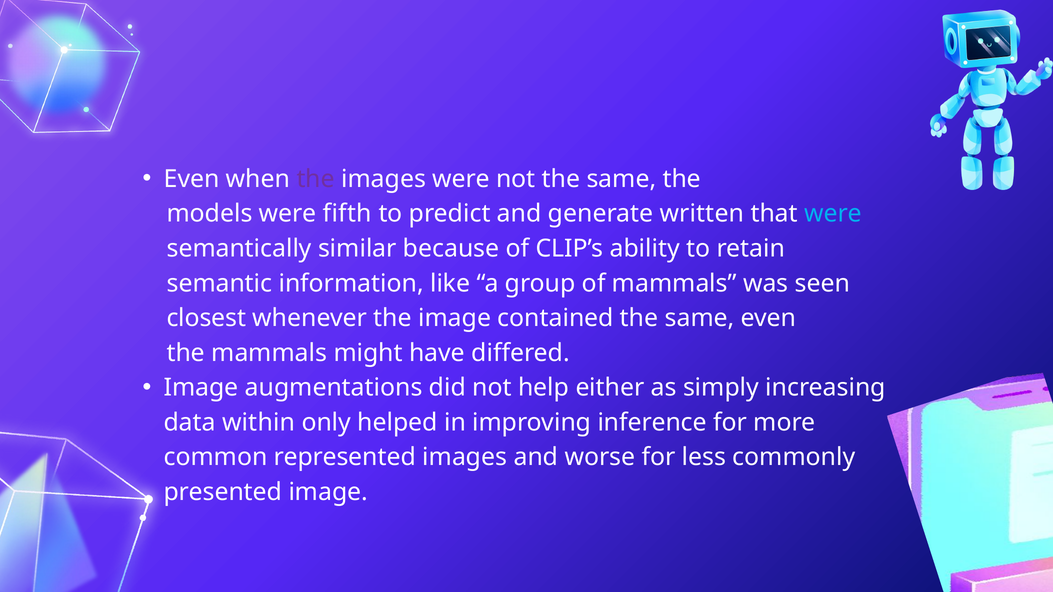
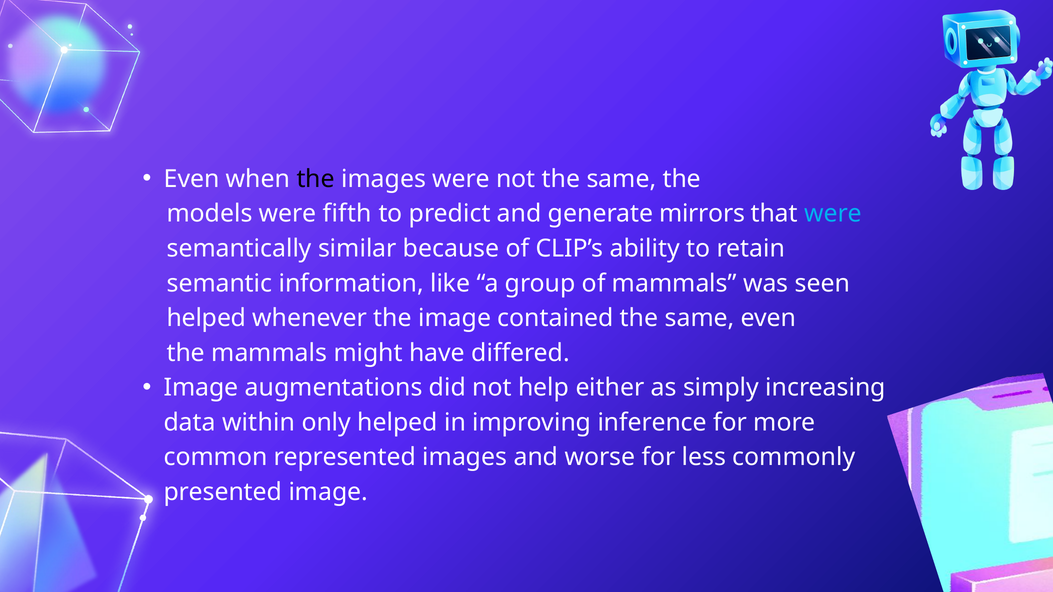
the at (316, 179) colour: purple -> black
written: written -> mirrors
closest at (206, 318): closest -> helped
